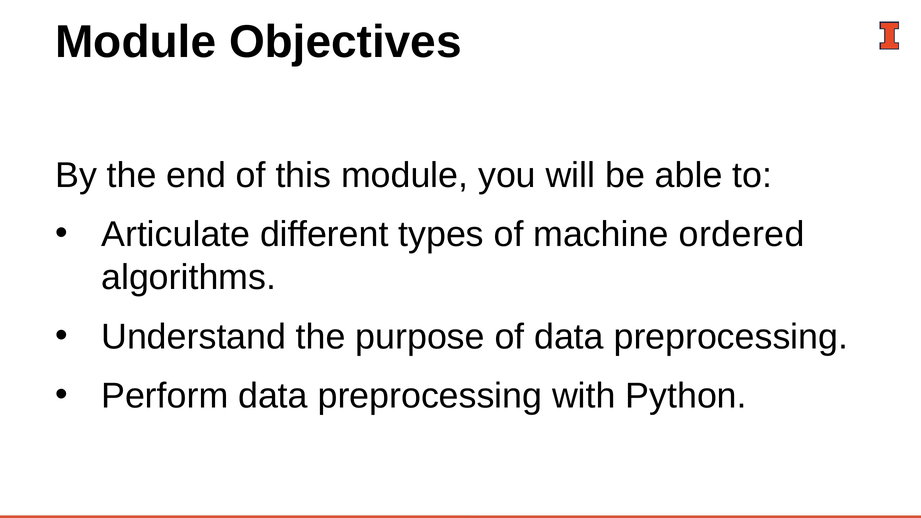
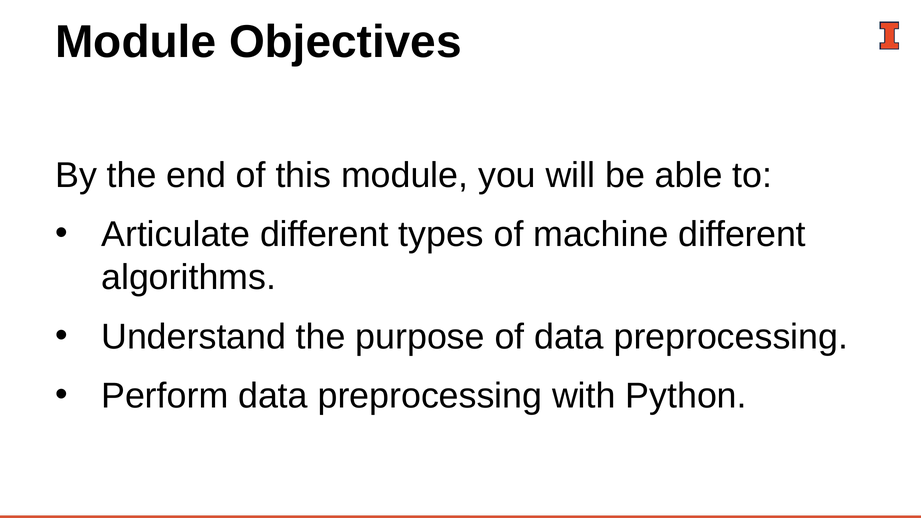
machine ordered: ordered -> different
